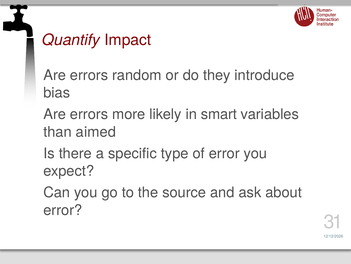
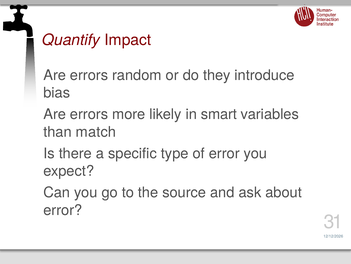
aimed: aimed -> match
